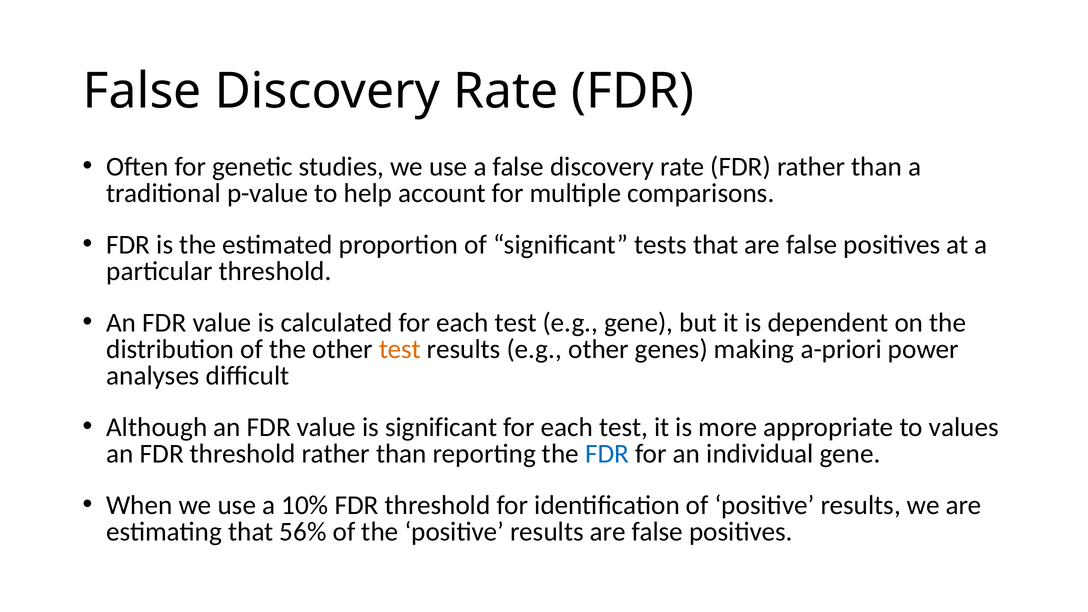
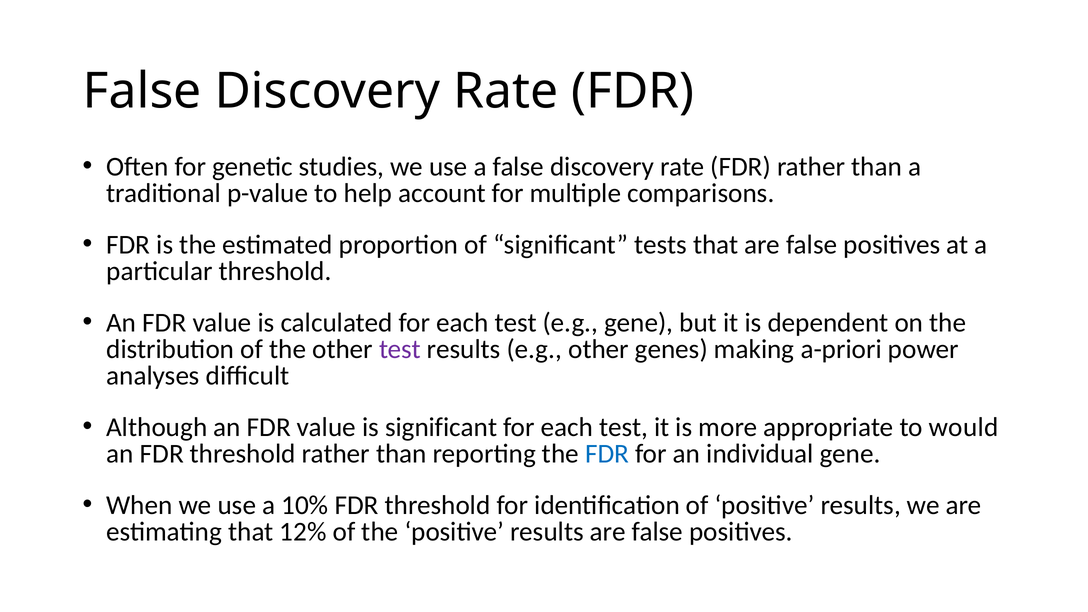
test at (400, 349) colour: orange -> purple
values: values -> would
56%: 56% -> 12%
